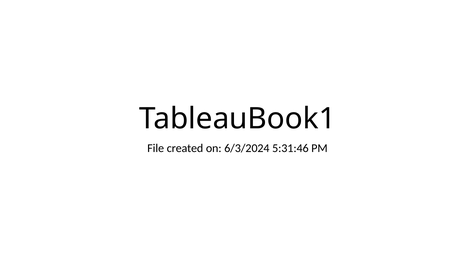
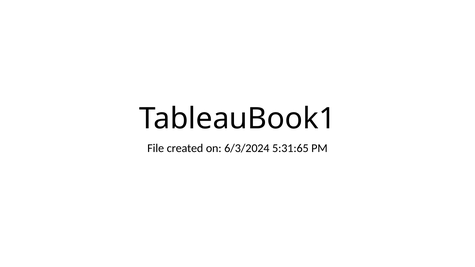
5:31:46: 5:31:46 -> 5:31:65
